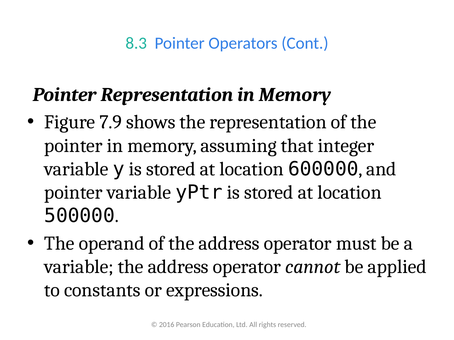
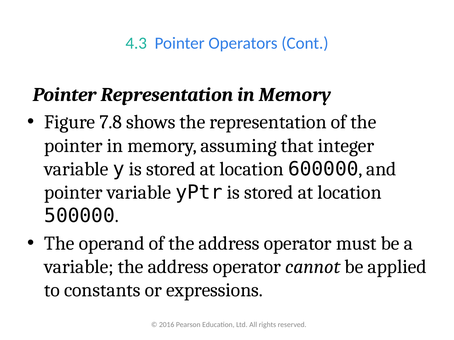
8.3: 8.3 -> 4.3
7.9: 7.9 -> 7.8
